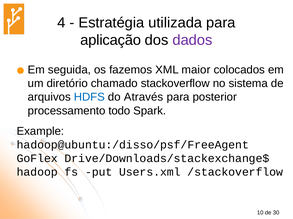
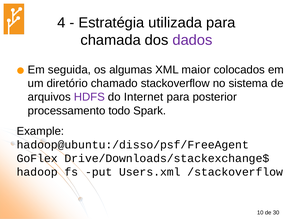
aplicação: aplicação -> chamada
fazemos: fazemos -> algumas
HDFS colour: blue -> purple
Através: Através -> Internet
